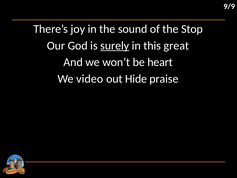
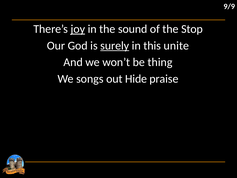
joy underline: none -> present
great: great -> unite
heart: heart -> thing
video: video -> songs
